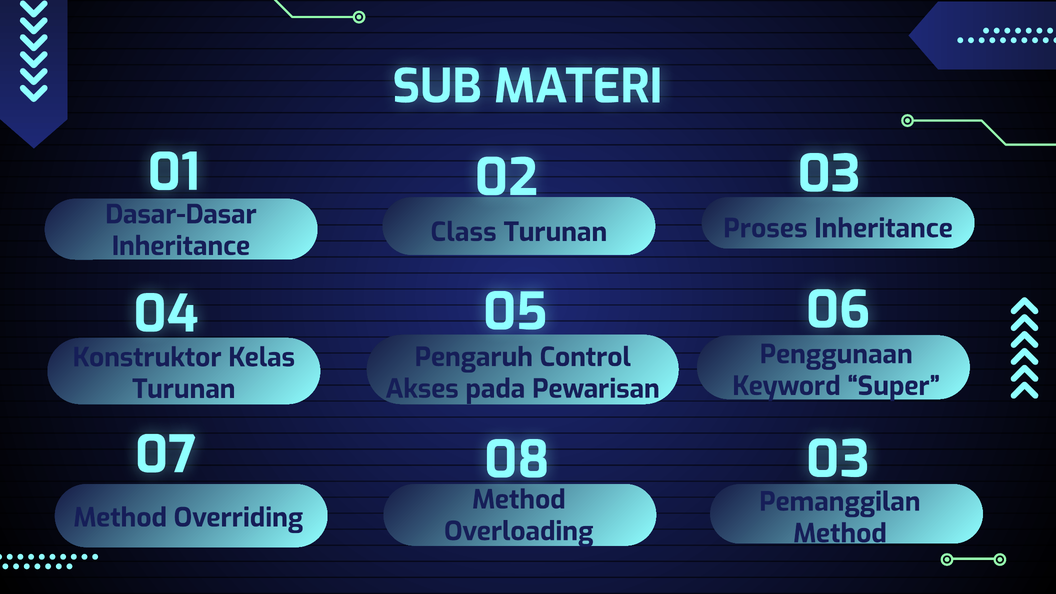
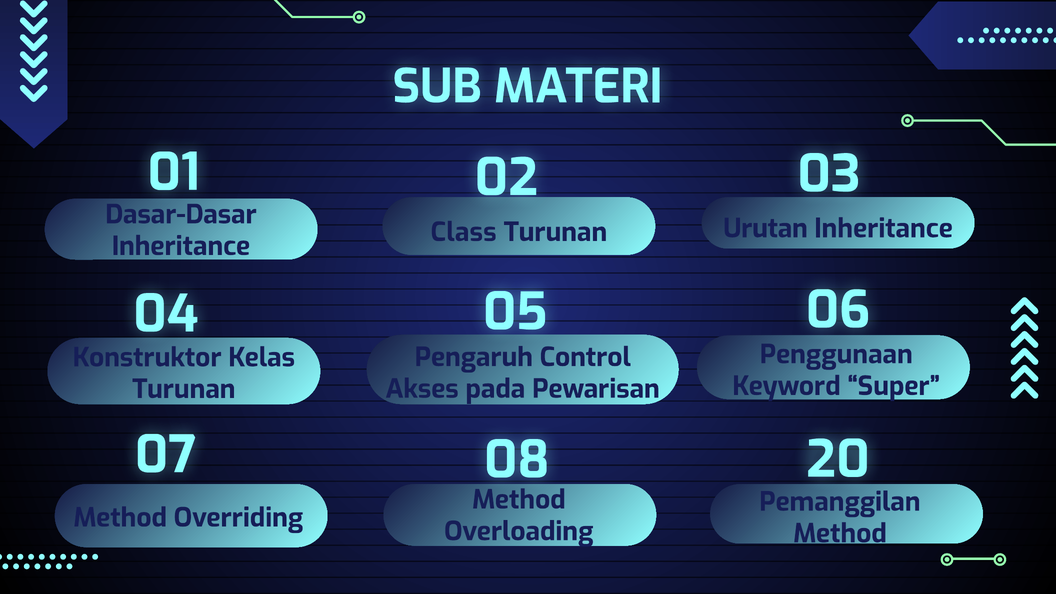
Proses: Proses -> Urutan
07 03: 03 -> 20
